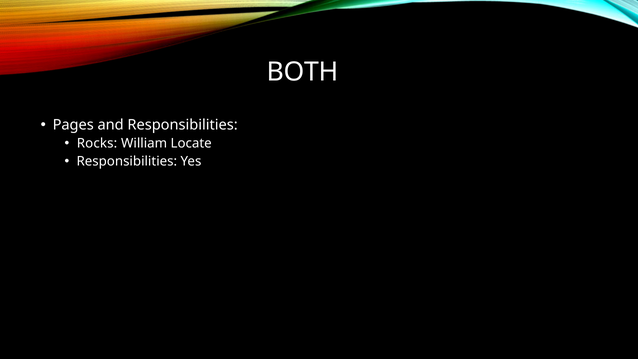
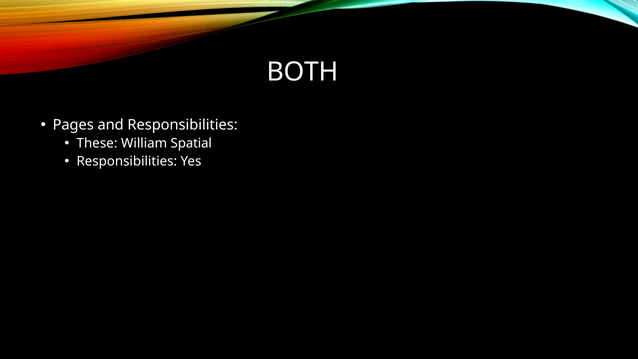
Rocks: Rocks -> These
Locate: Locate -> Spatial
